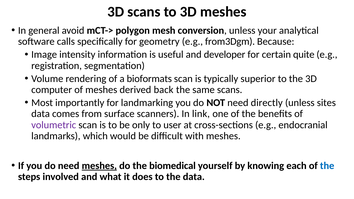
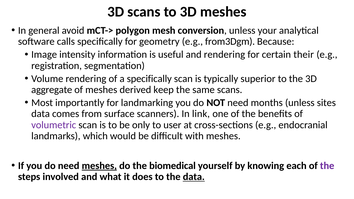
and developer: developer -> rendering
quite: quite -> their
a bioformats: bioformats -> specifically
computer: computer -> aggregate
back: back -> keep
directly: directly -> months
the at (327, 166) colour: blue -> purple
data at (194, 177) underline: none -> present
